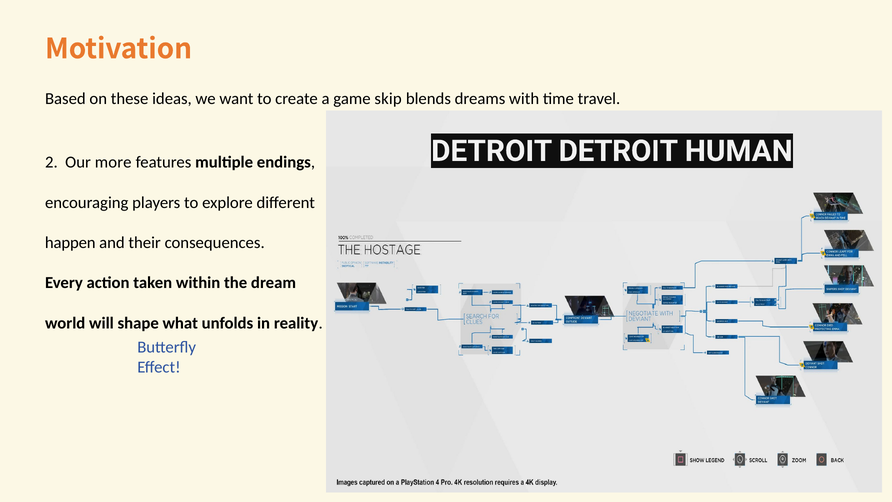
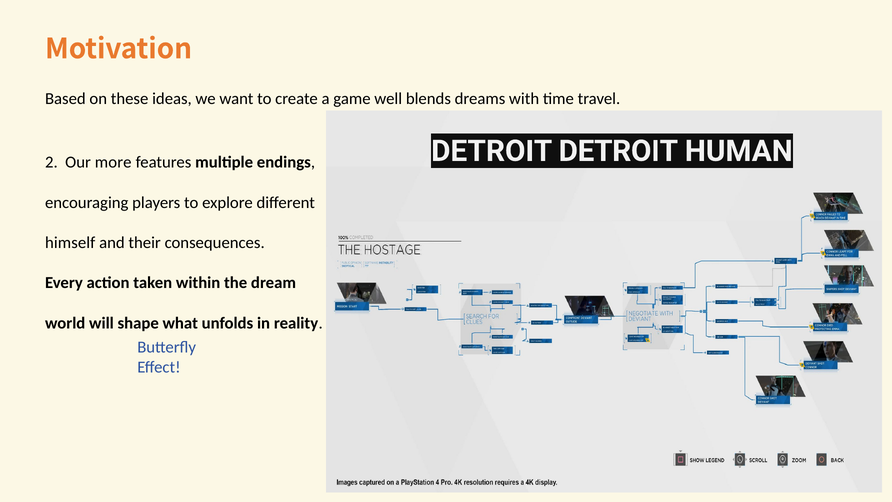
skip: skip -> well
happen: happen -> himself
